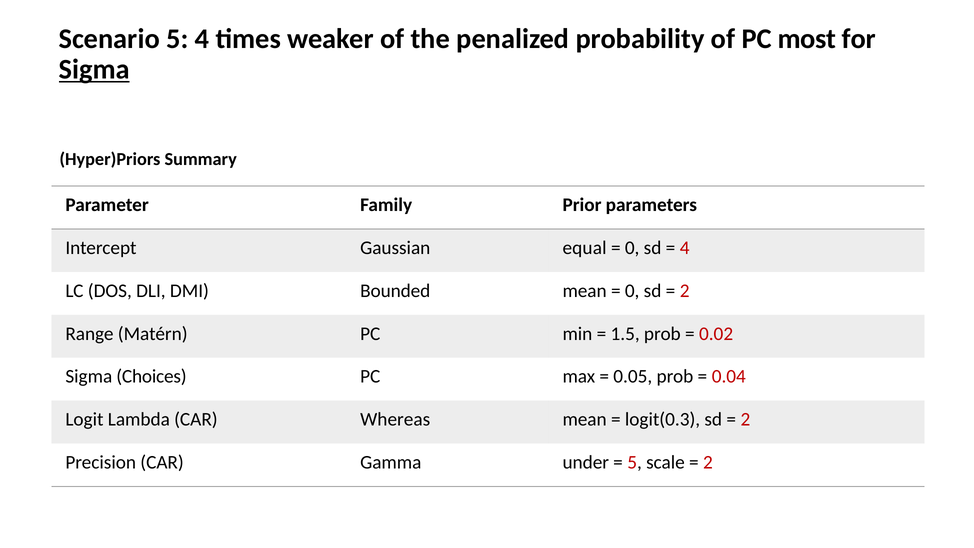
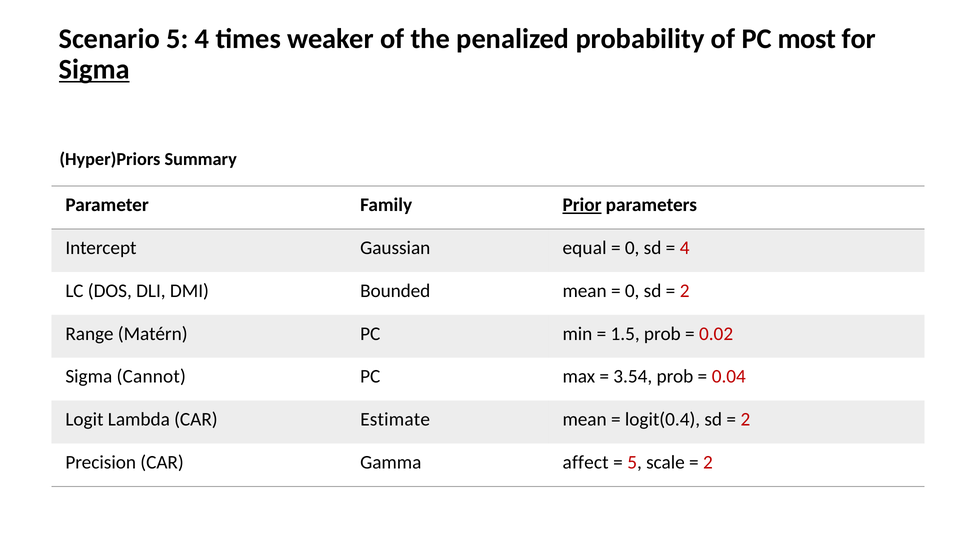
Prior underline: none -> present
Choices: Choices -> Cannot
0.05: 0.05 -> 3.54
Whereas: Whereas -> Estimate
logit(0.3: logit(0.3 -> logit(0.4
under: under -> affect
